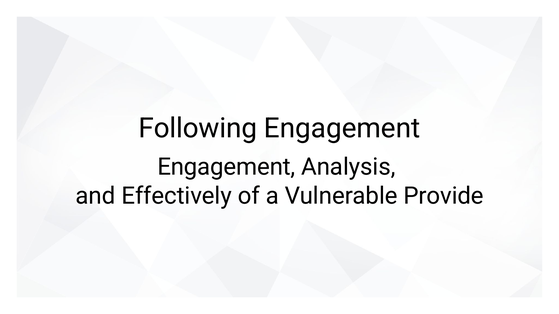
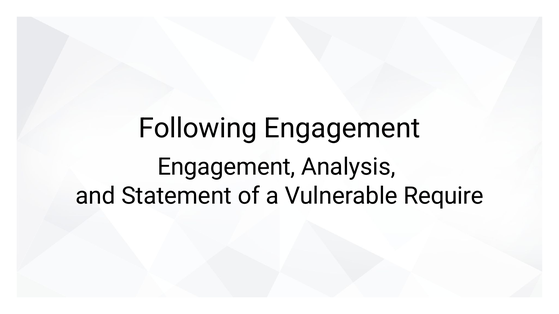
Effectively: Effectively -> Statement
Provide: Provide -> Require
